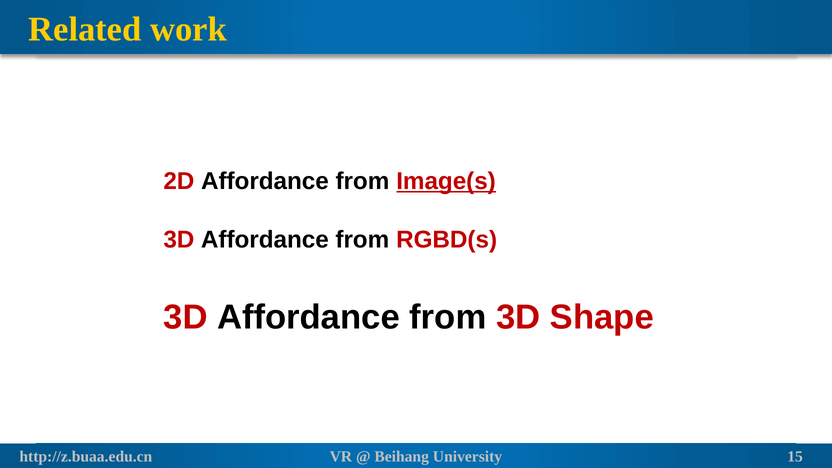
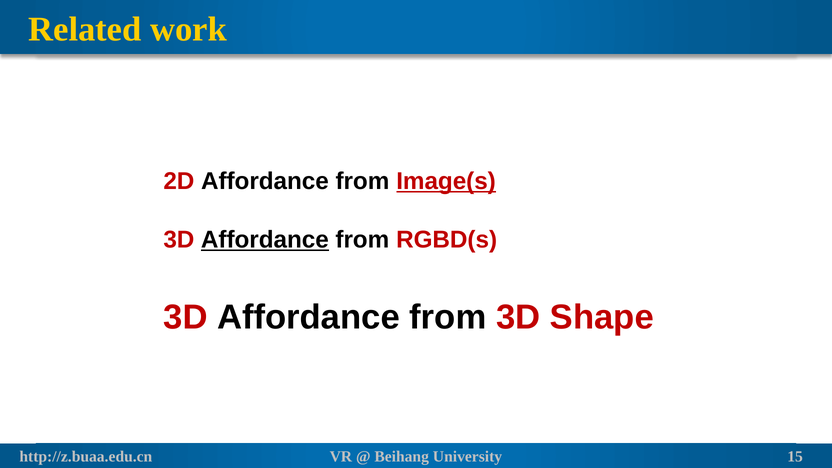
Affordance at (265, 240) underline: none -> present
